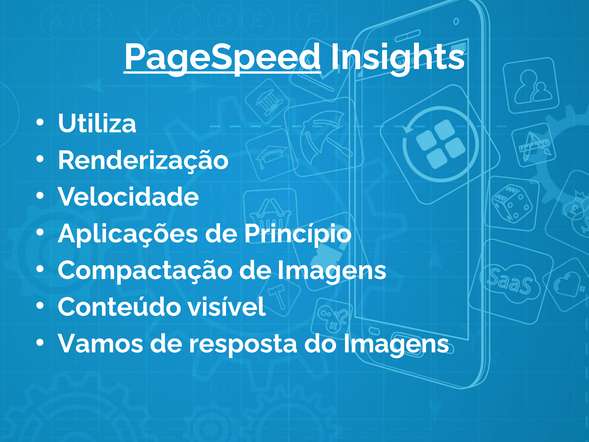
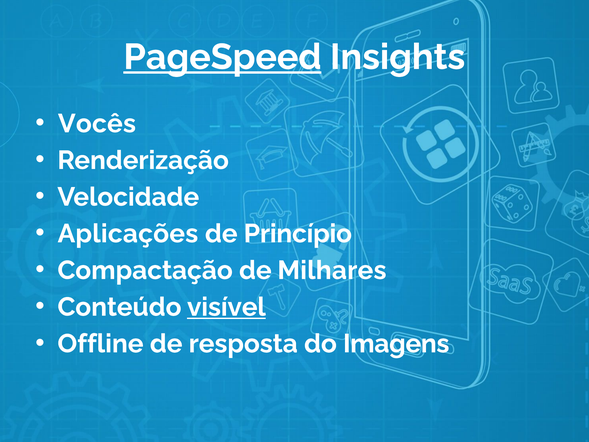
Utiliza: Utiliza -> Vocês
de Imagens: Imagens -> Milhares
visível underline: none -> present
Vamos: Vamos -> Offline
